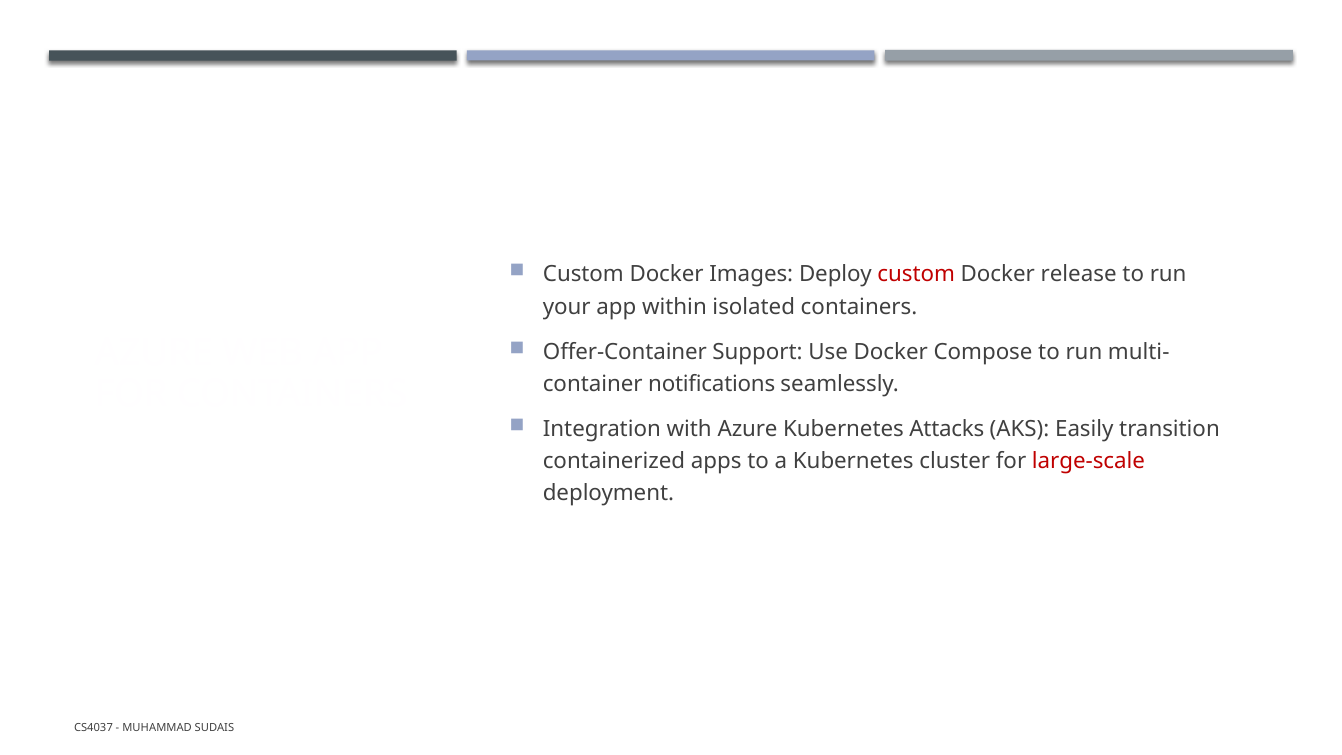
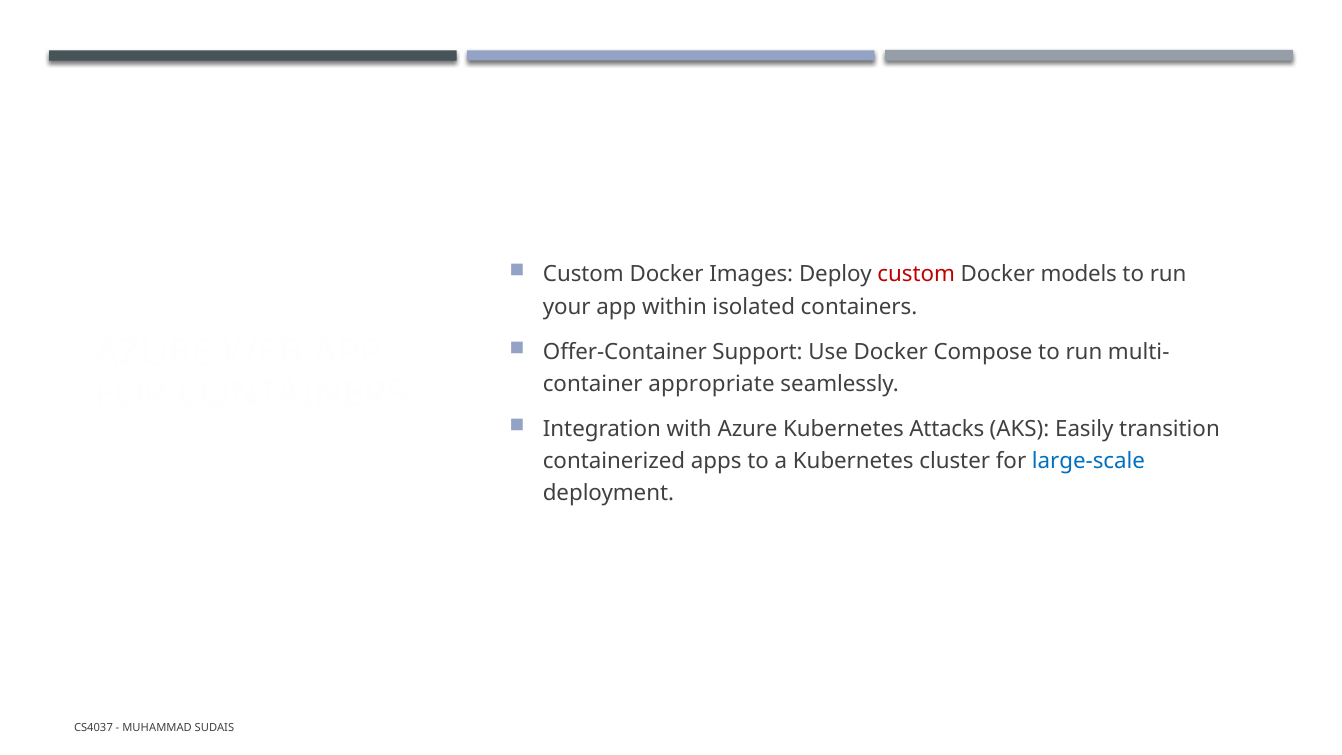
release: release -> models
notifications: notifications -> appropriate
large-scale colour: red -> blue
